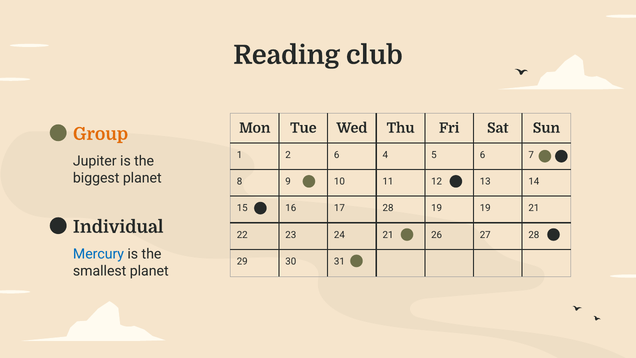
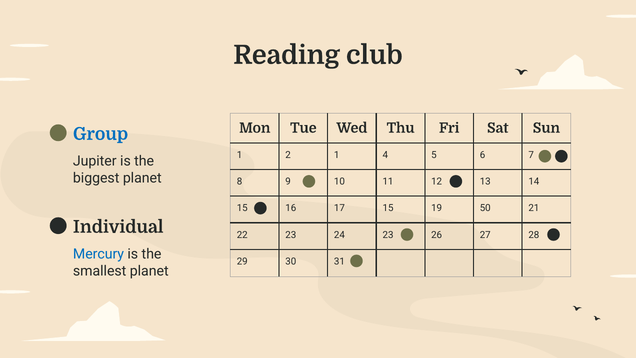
Group colour: orange -> blue
2 6: 6 -> 1
17 28: 28 -> 15
19 19: 19 -> 50
24 21: 21 -> 23
